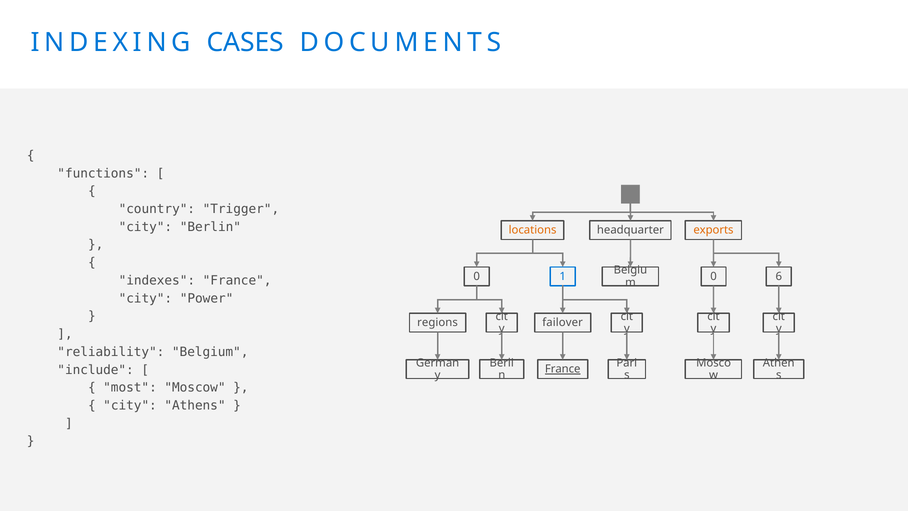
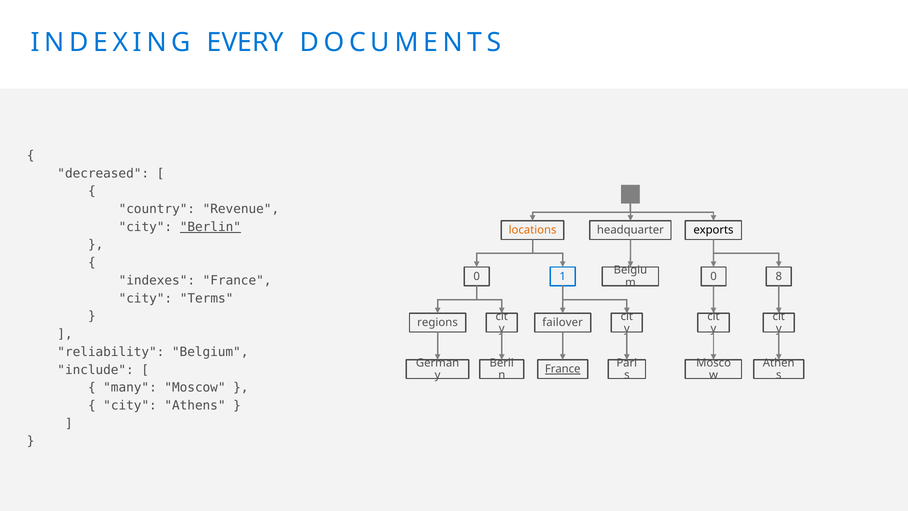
CASES: CASES -> EVERY
functions: functions -> decreased
Trigger: Trigger -> Revenue
Berlin underline: none -> present
exports colour: orange -> black
6: 6 -> 8
Power: Power -> Terms
most: most -> many
